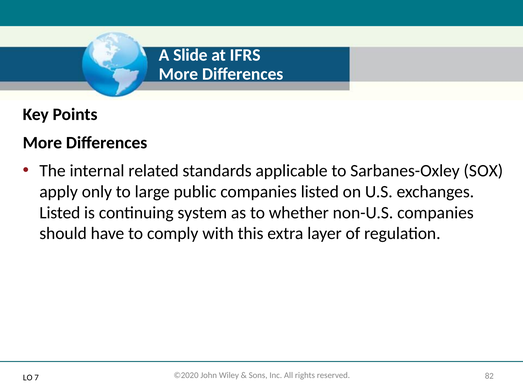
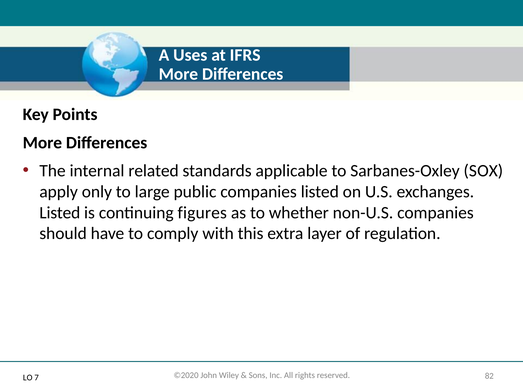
Slide: Slide -> Uses
system: system -> figures
